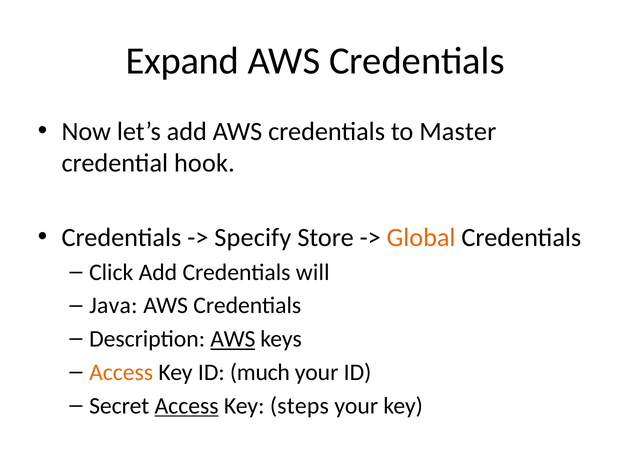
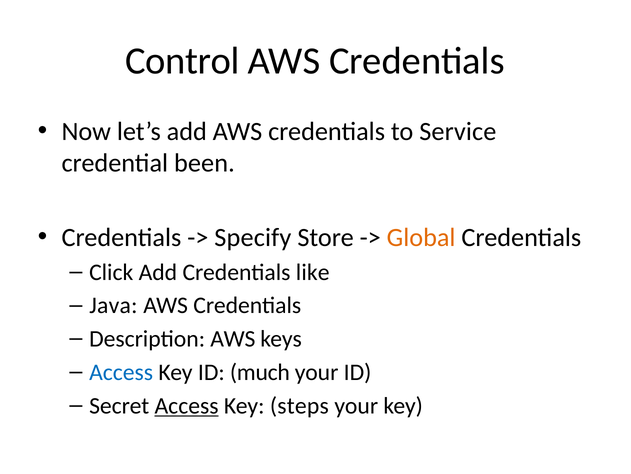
Expand: Expand -> Control
Master: Master -> Service
hook: hook -> been
will: will -> like
AWS at (233, 338) underline: present -> none
Access at (121, 372) colour: orange -> blue
